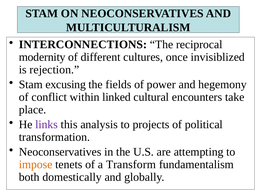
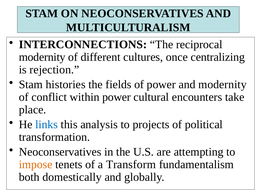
invisiblized: invisiblized -> centralizing
excusing: excusing -> histories
and hegemony: hegemony -> modernity
within linked: linked -> power
links colour: purple -> blue
